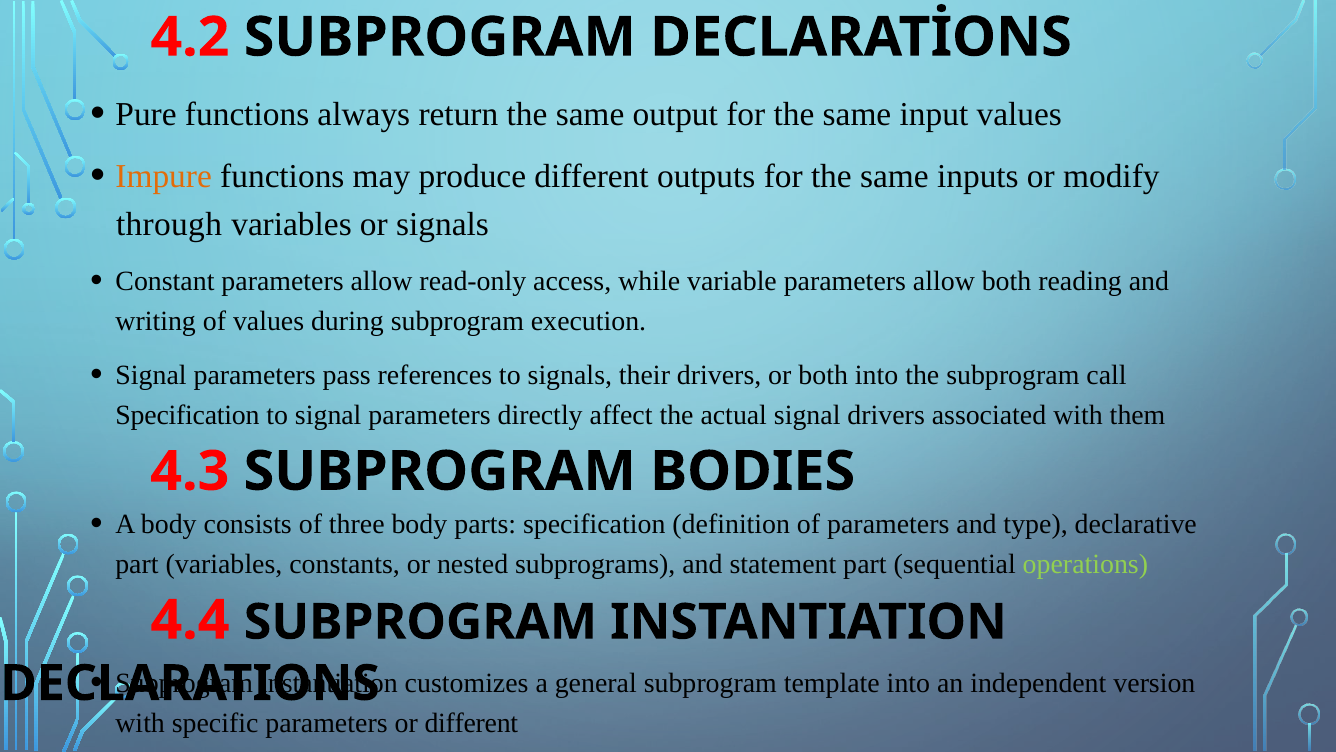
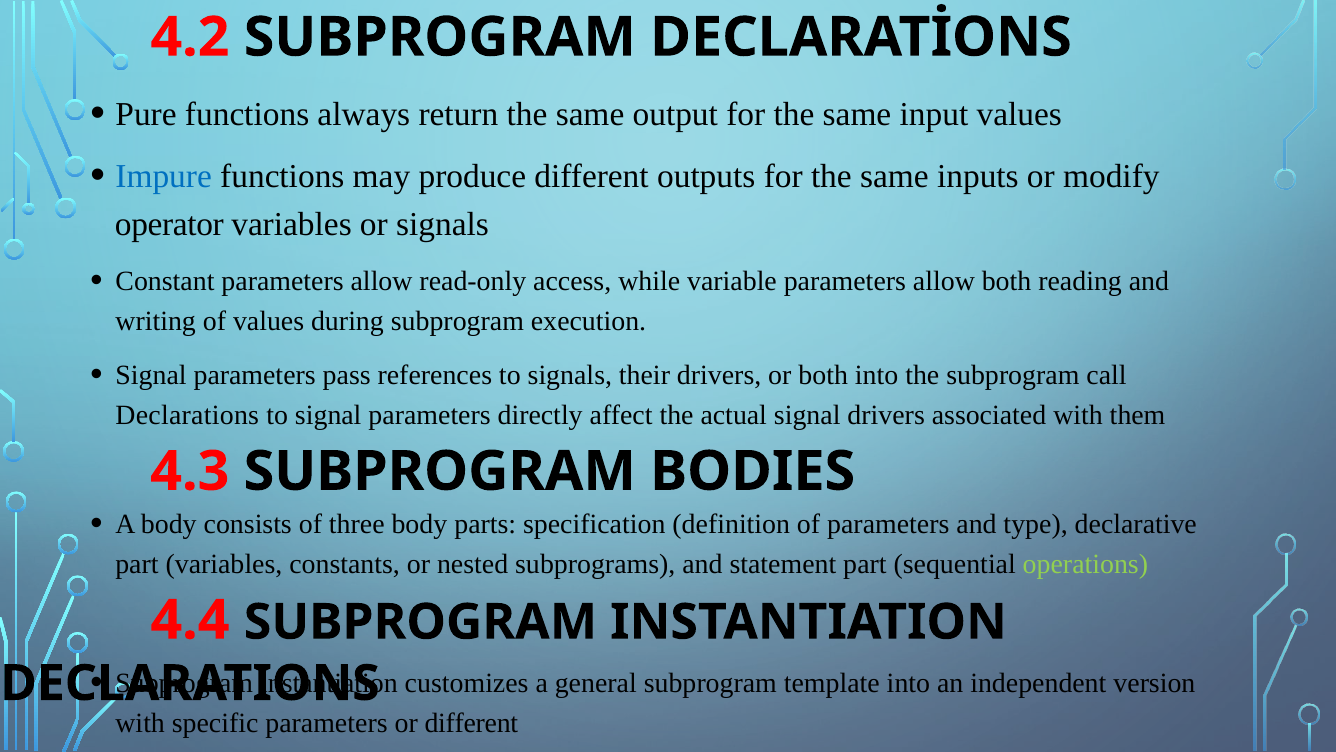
Impure colour: orange -> blue
through: through -> operator
Specification at (188, 415): Specification -> Declarations
